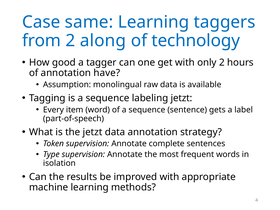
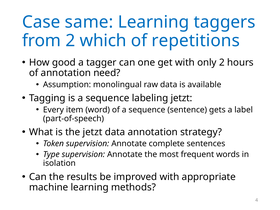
along: along -> which
technology: technology -> repetitions
have: have -> need
